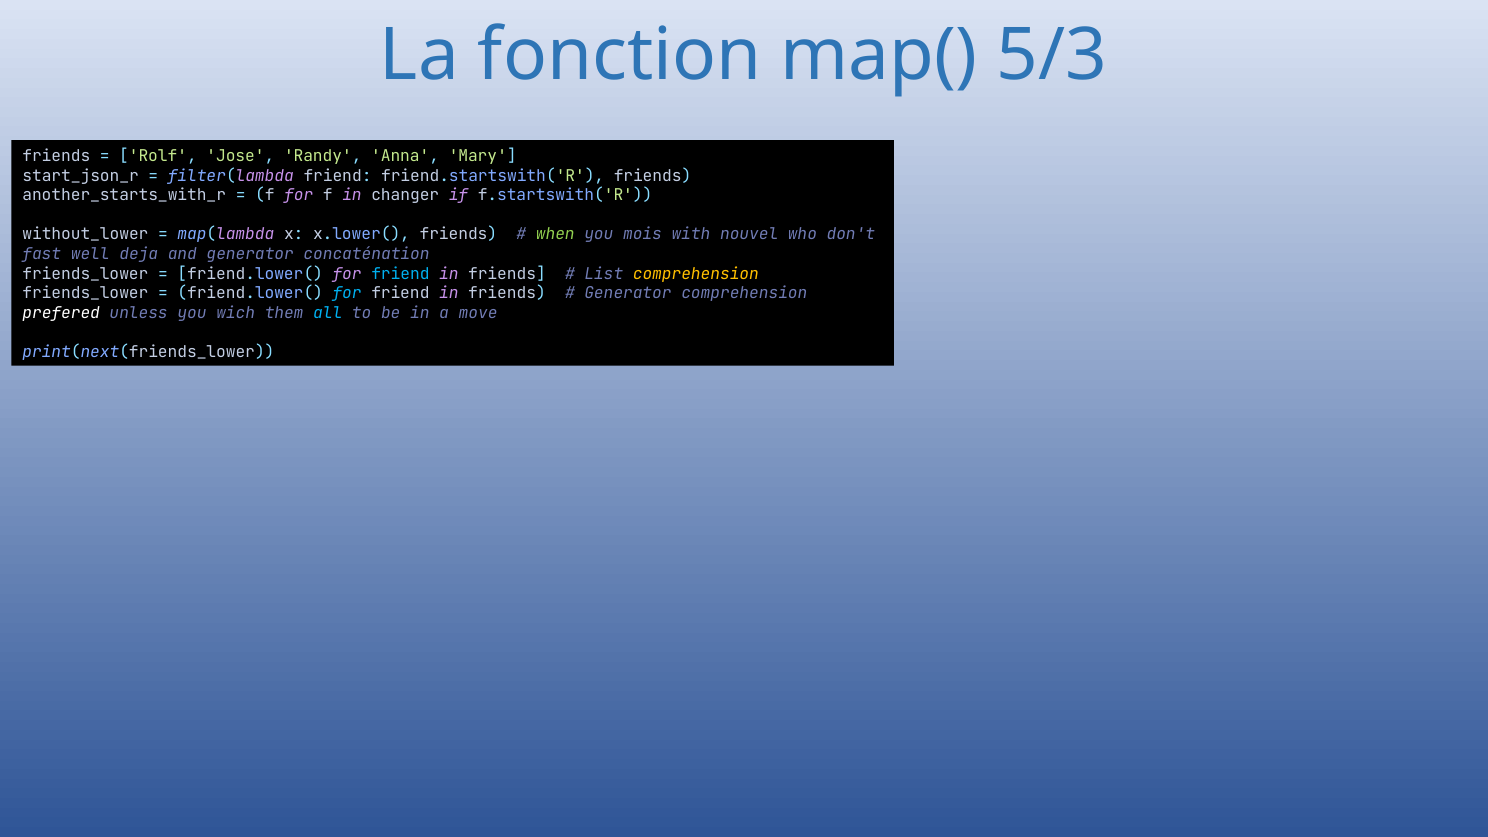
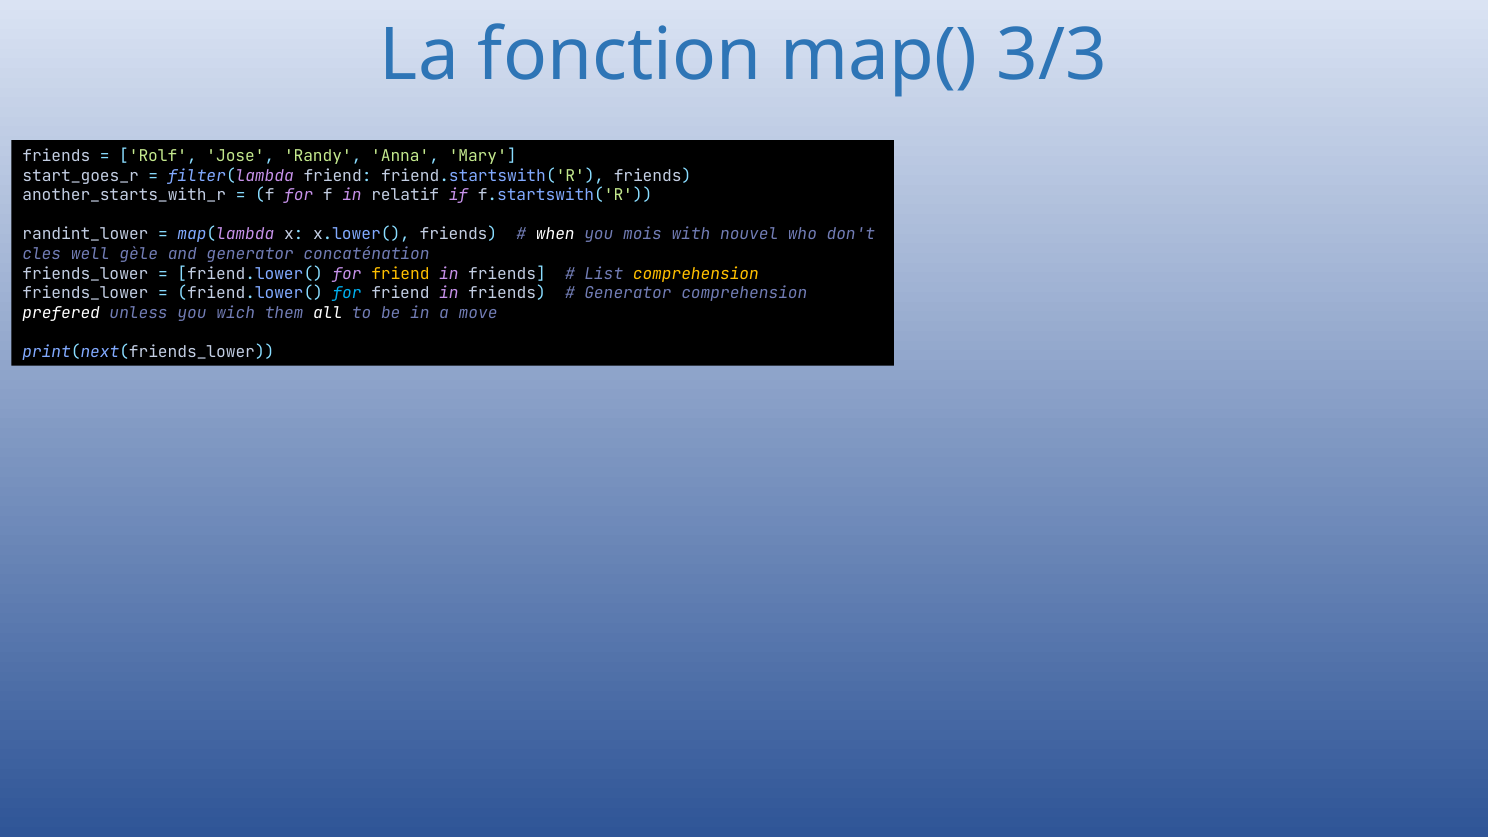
5/3: 5/3 -> 3/3
start_json_r: start_json_r -> start_goes_r
changer: changer -> relatif
without_lower: without_lower -> randint_lower
when colour: light green -> white
fast: fast -> cles
deja: deja -> gèle
friend at (400, 274) colour: light blue -> yellow
all colour: light blue -> white
